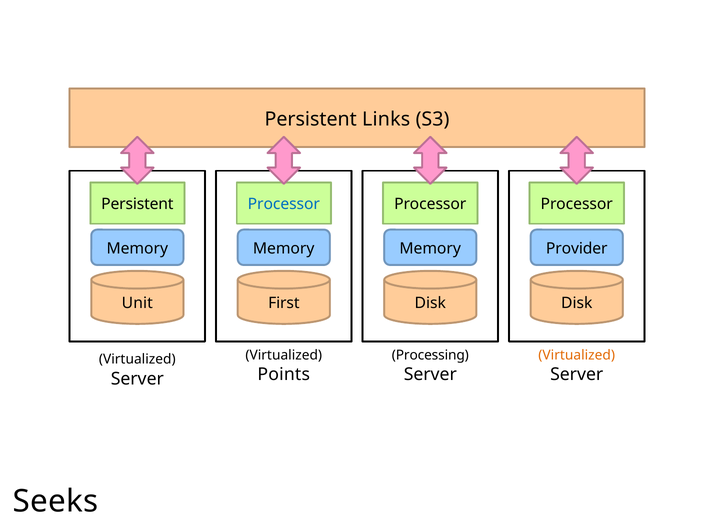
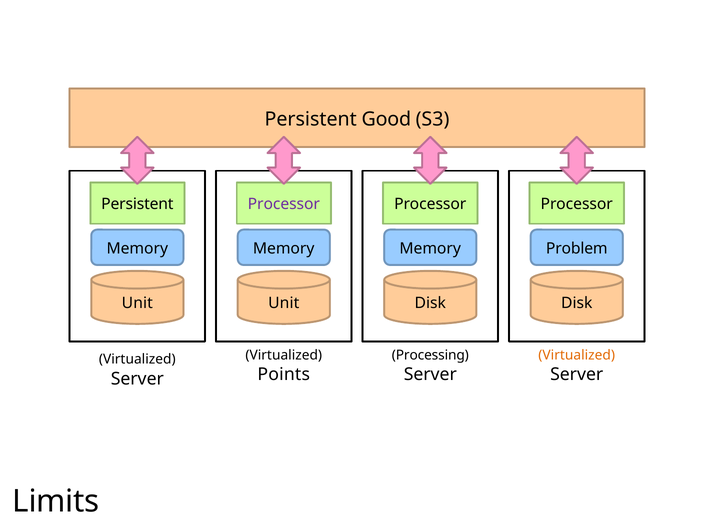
Links: Links -> Good
Processor at (284, 204) colour: blue -> purple
Provider: Provider -> Problem
First at (284, 303): First -> Unit
Seeks: Seeks -> Limits
